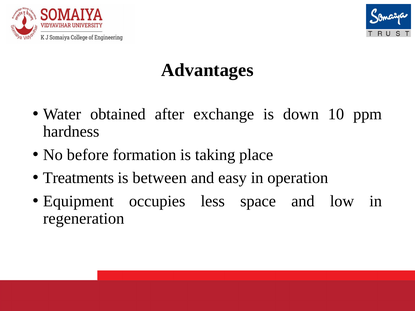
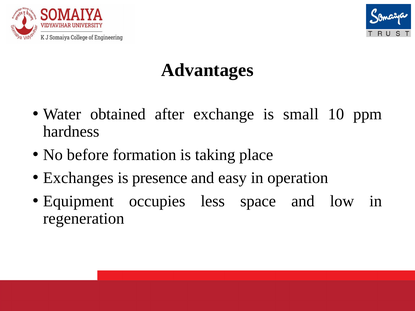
down: down -> small
Treatments: Treatments -> Exchanges
between: between -> presence
